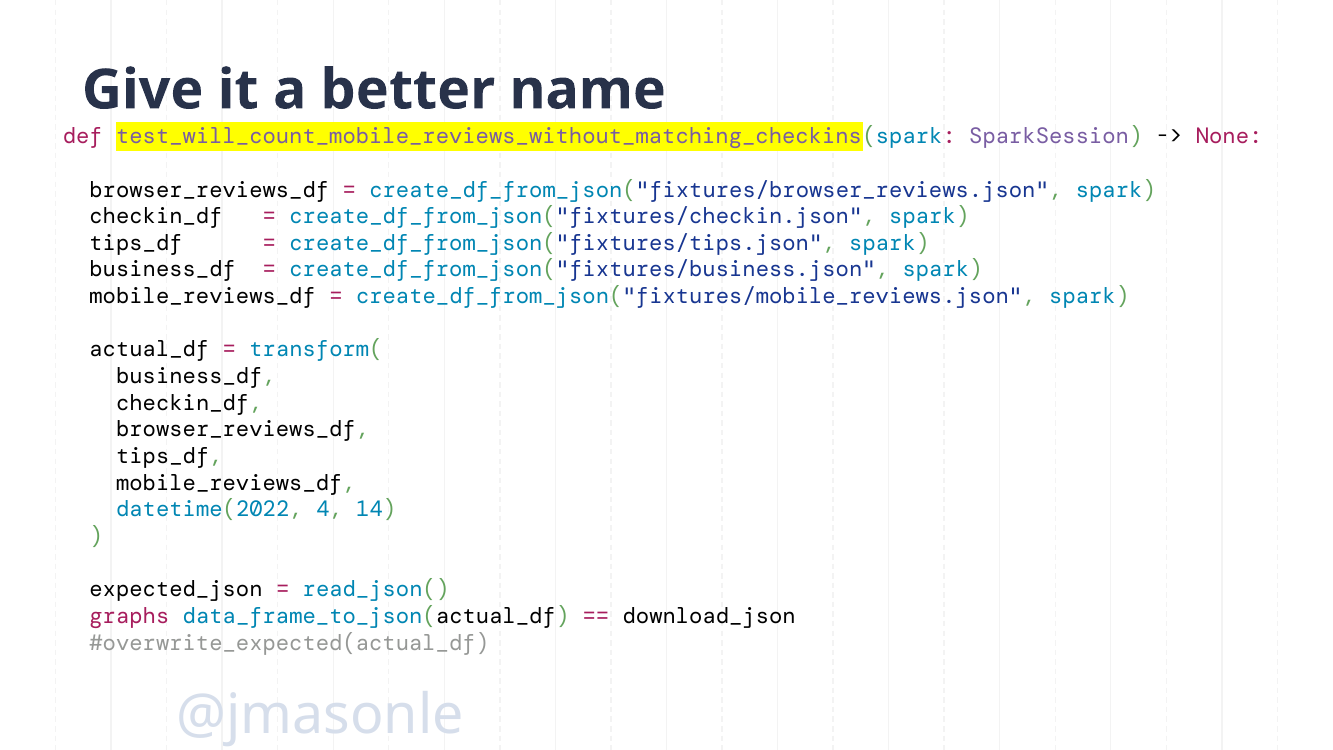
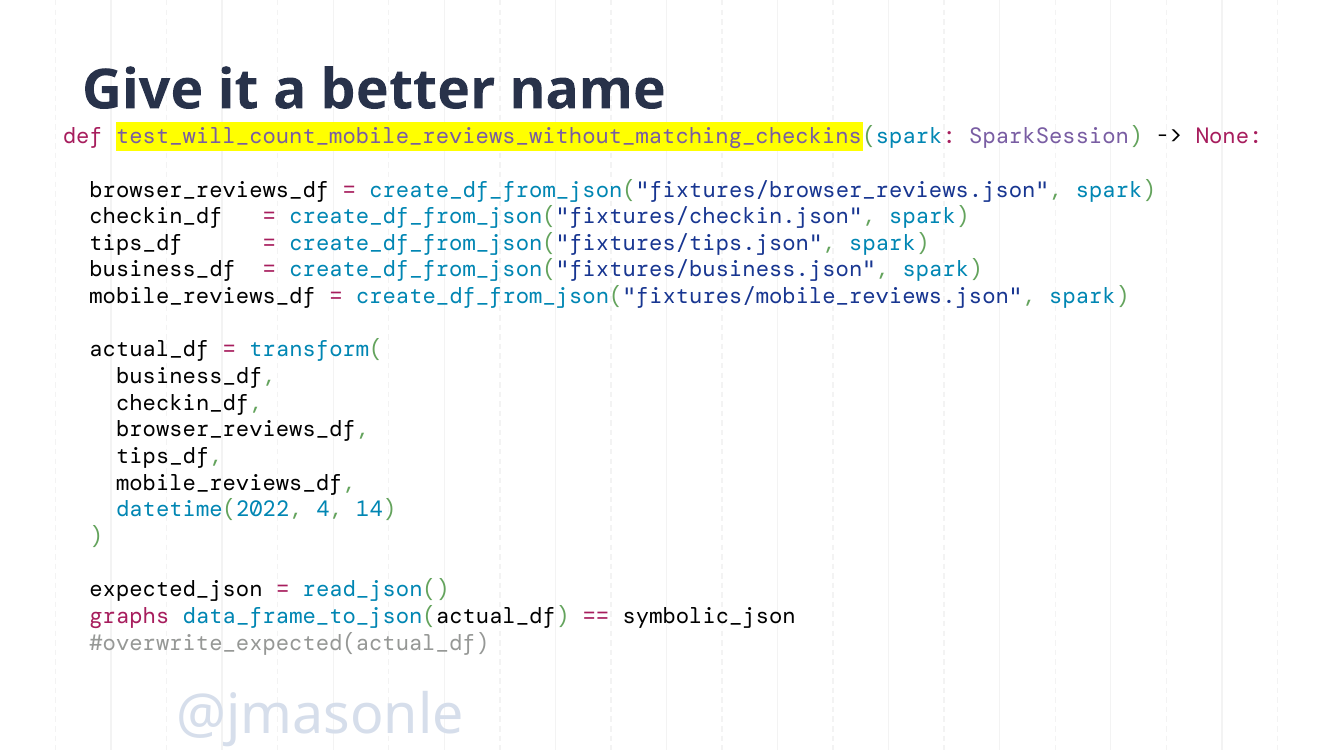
download_json: download_json -> symbolic_json
